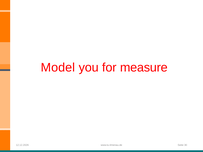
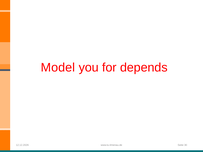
measure: measure -> depends
